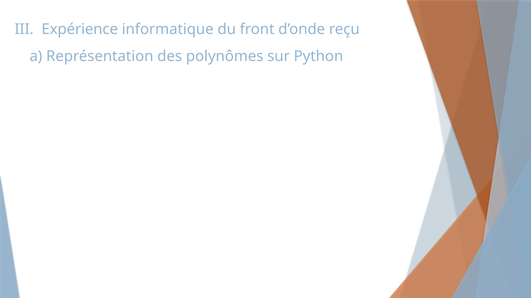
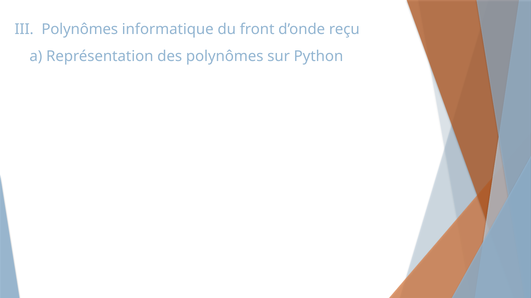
III Expérience: Expérience -> Polynômes
